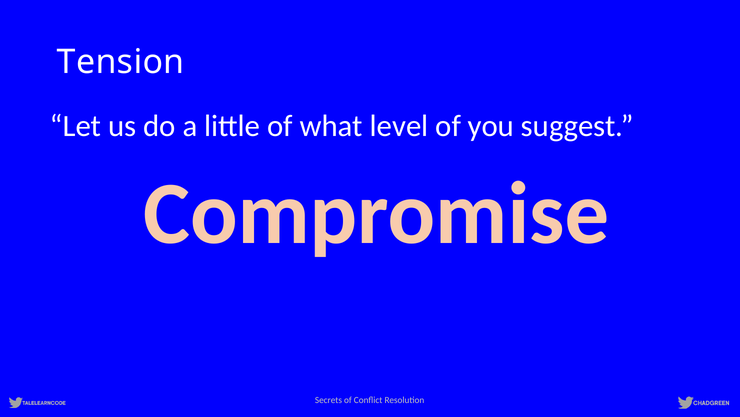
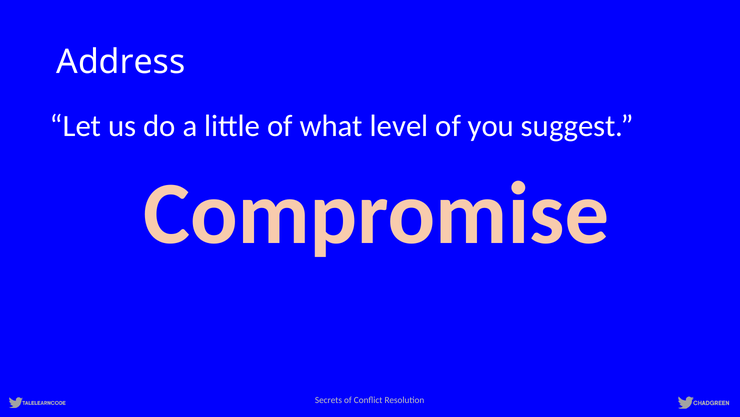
Tension: Tension -> Address
